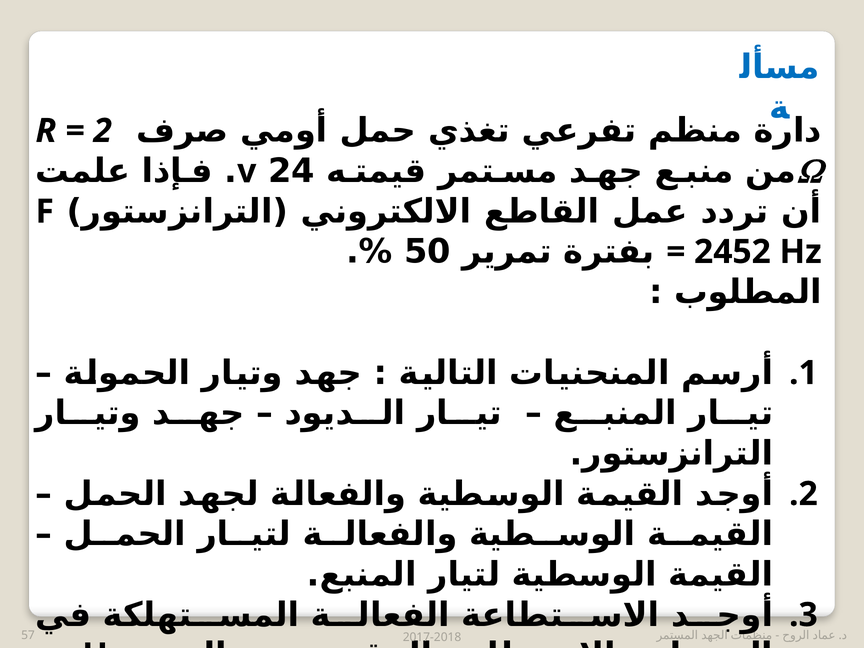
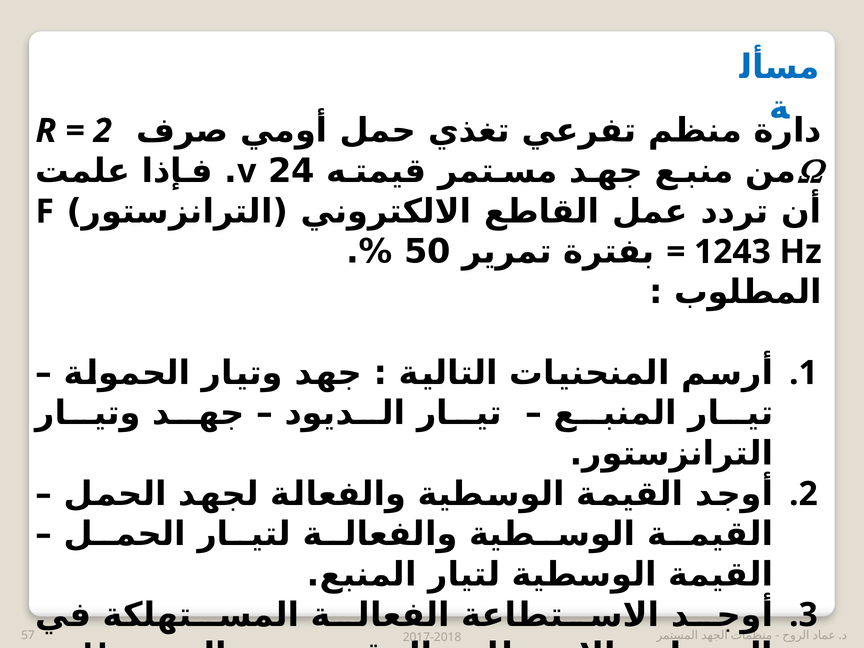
2452: 2452 -> 1243
